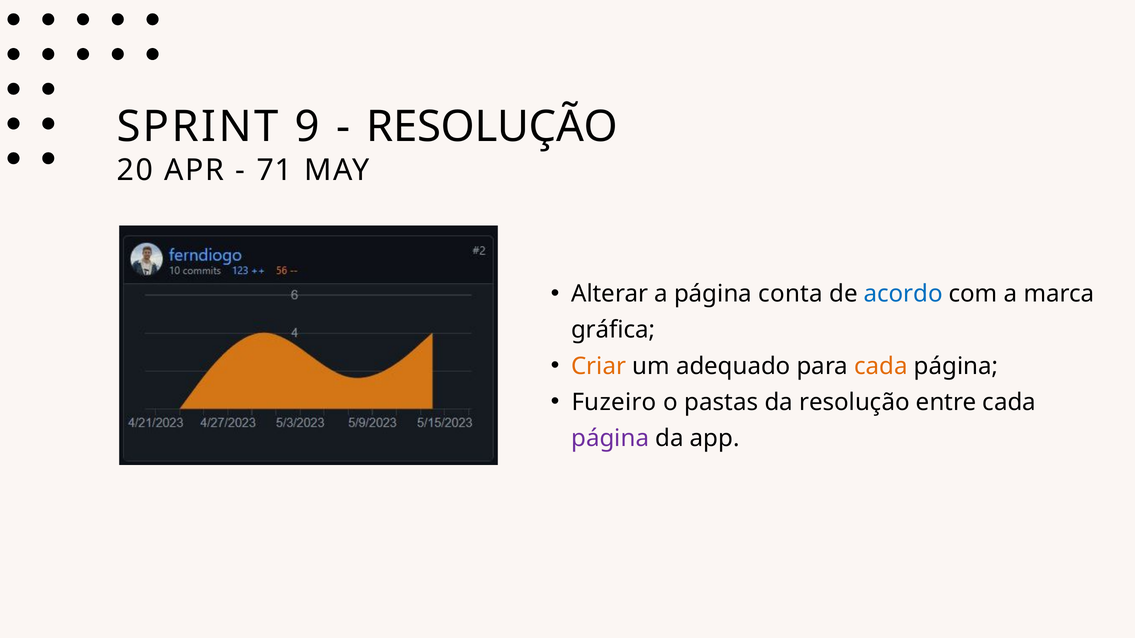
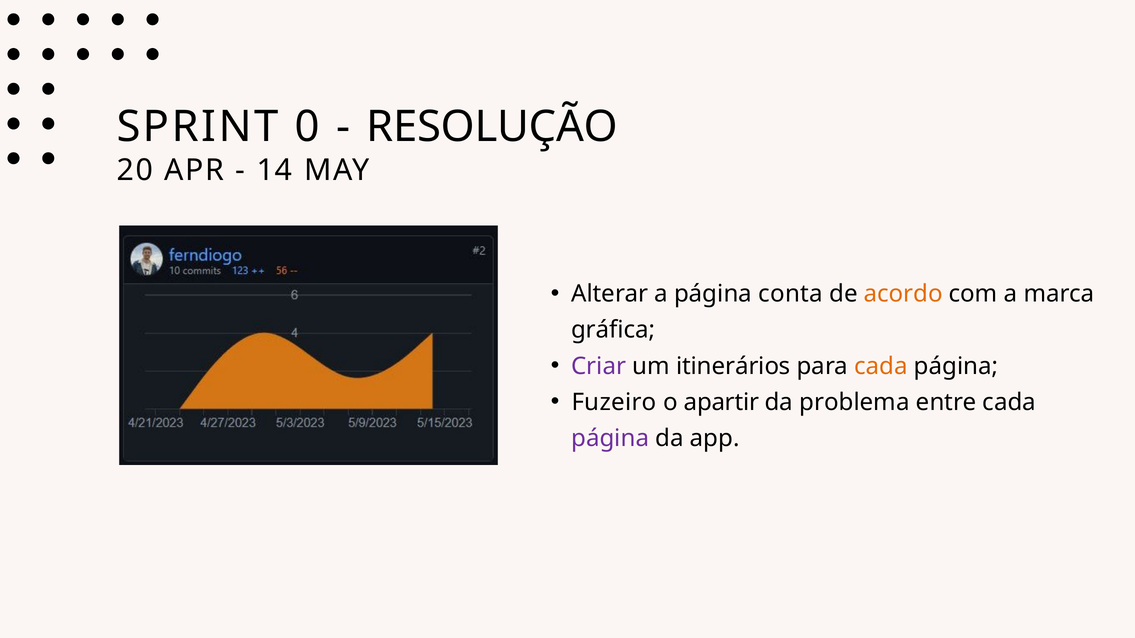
9: 9 -> 0
71: 71 -> 14
acordo colour: blue -> orange
Criar colour: orange -> purple
adequado: adequado -> itinerários
pastas: pastas -> apartir
da resolução: resolução -> problema
